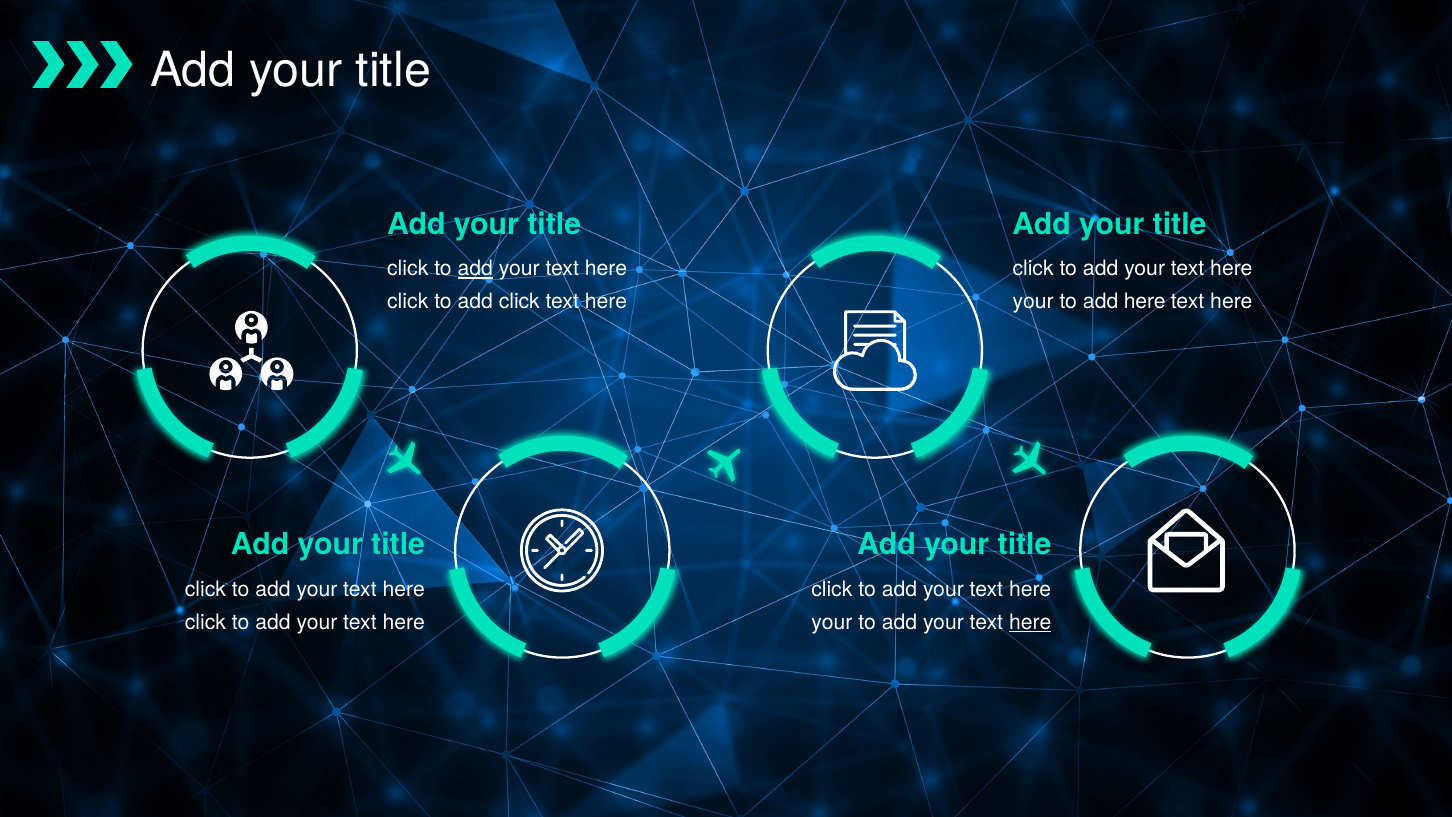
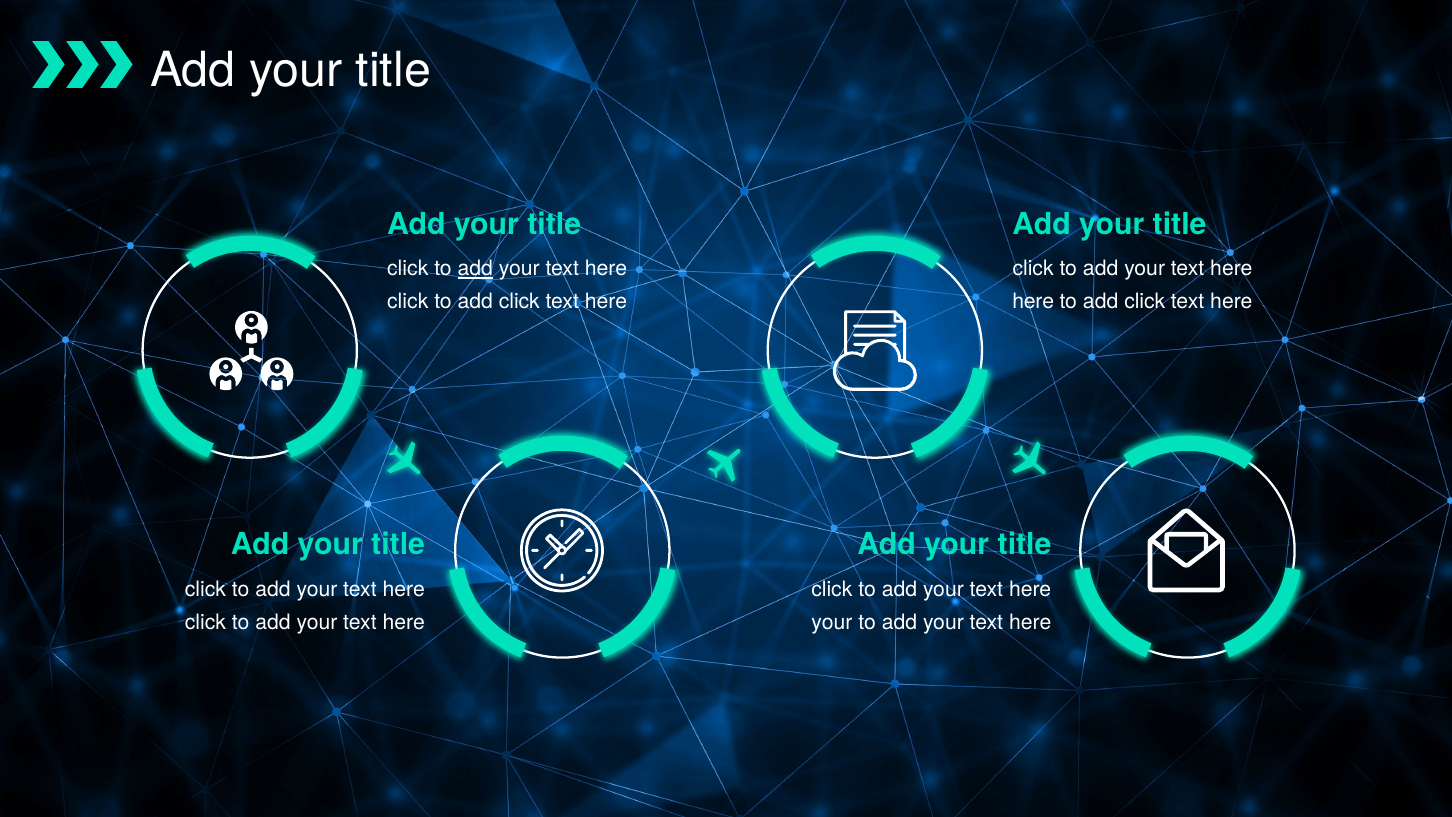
your at (1033, 302): your -> here
here at (1145, 302): here -> click
here at (1030, 622) underline: present -> none
